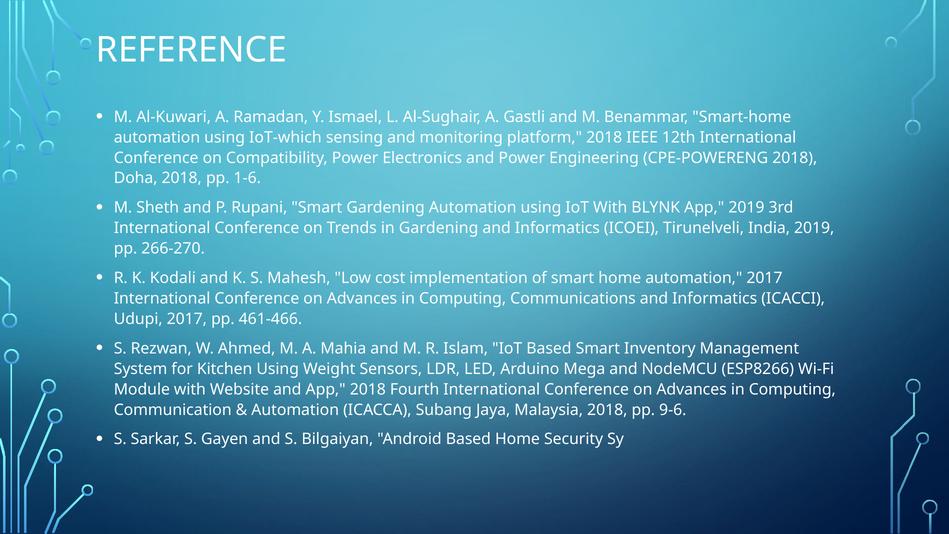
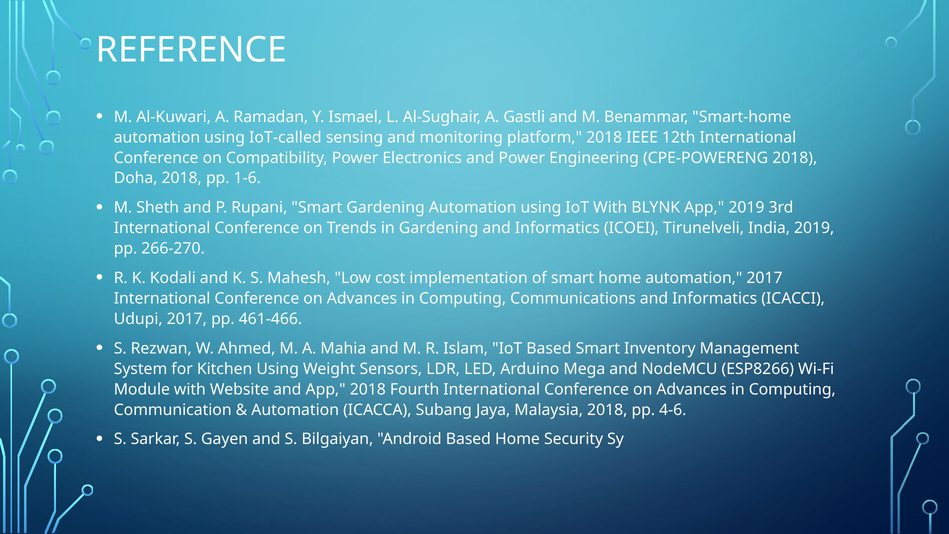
IoT-which: IoT-which -> IoT-called
9-6: 9-6 -> 4-6
